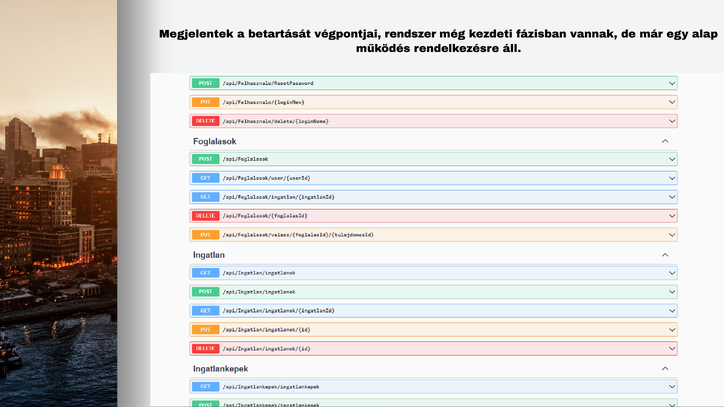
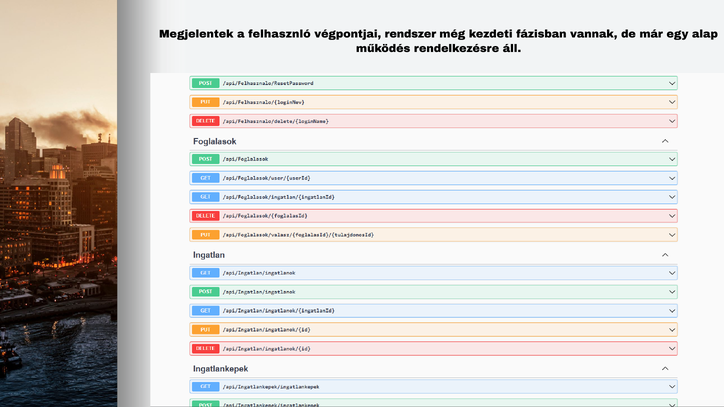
betartását: betartását -> felhasznló
